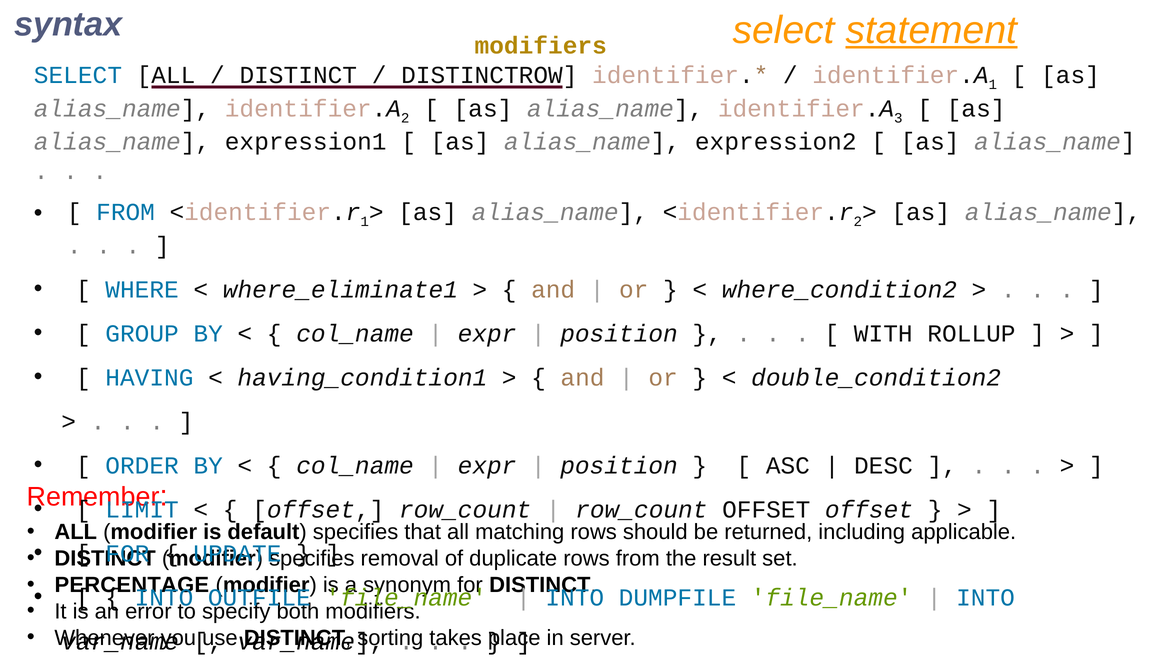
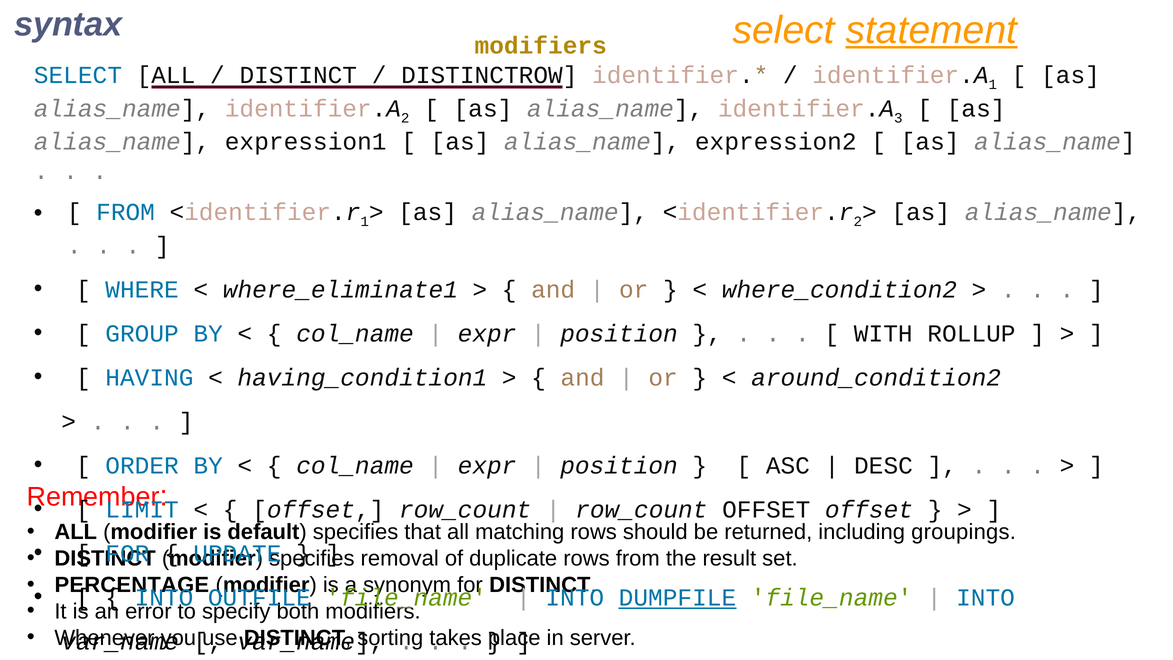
double_condition2: double_condition2 -> around_condition2
applicable: applicable -> groupings
DUMPFILE underline: none -> present
